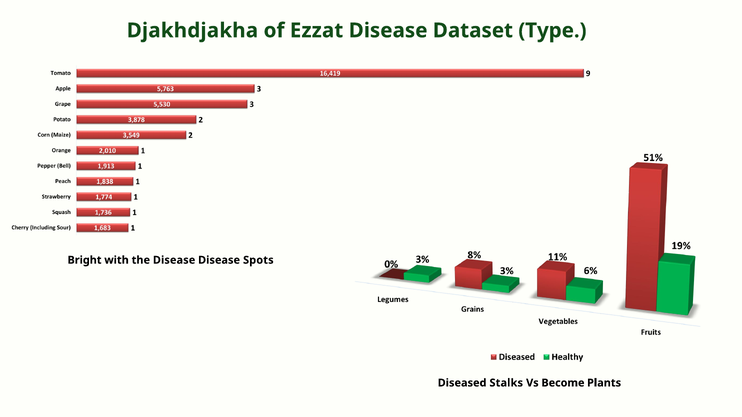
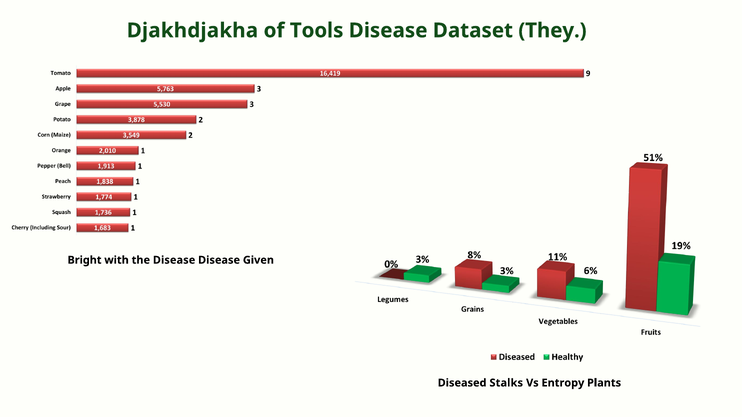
Ezzat: Ezzat -> Tools
Type: Type -> They
Spots: Spots -> Given
Become: Become -> Entropy
